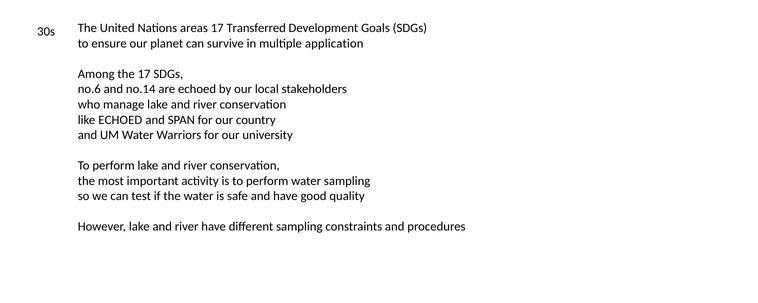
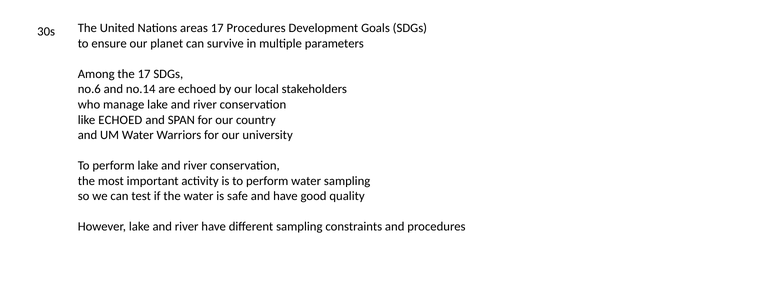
17 Transferred: Transferred -> Procedures
application: application -> parameters
